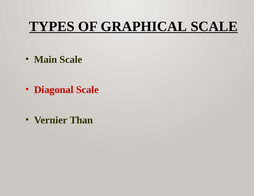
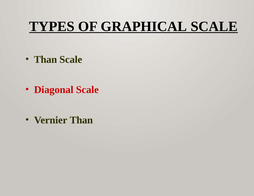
Main at (45, 60): Main -> Than
